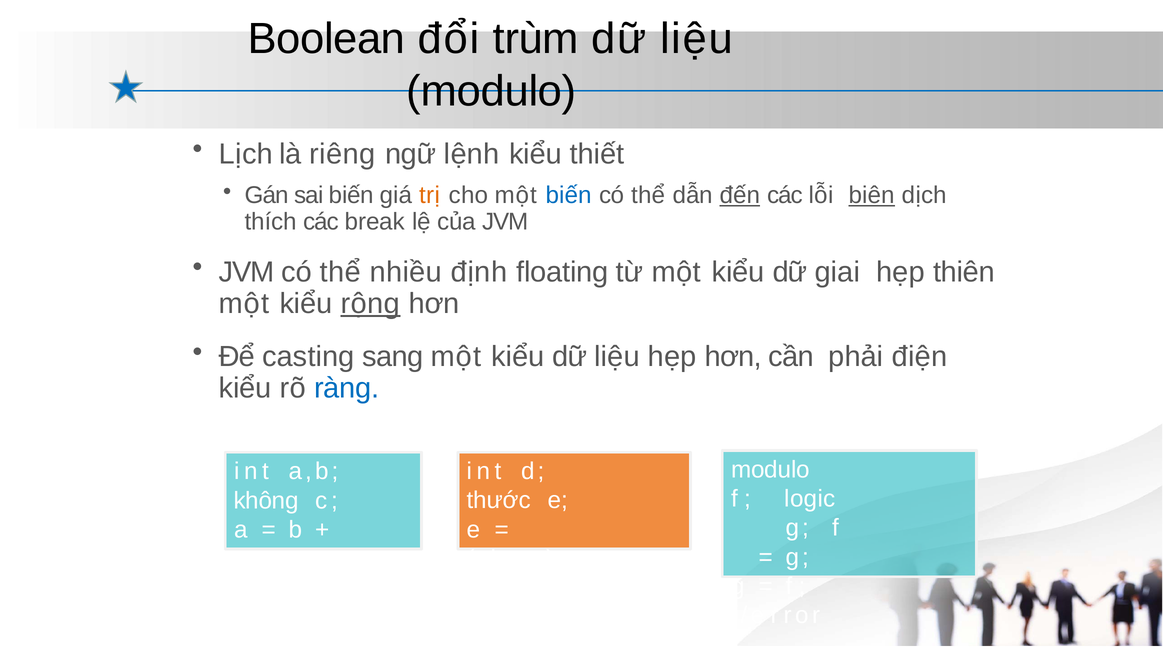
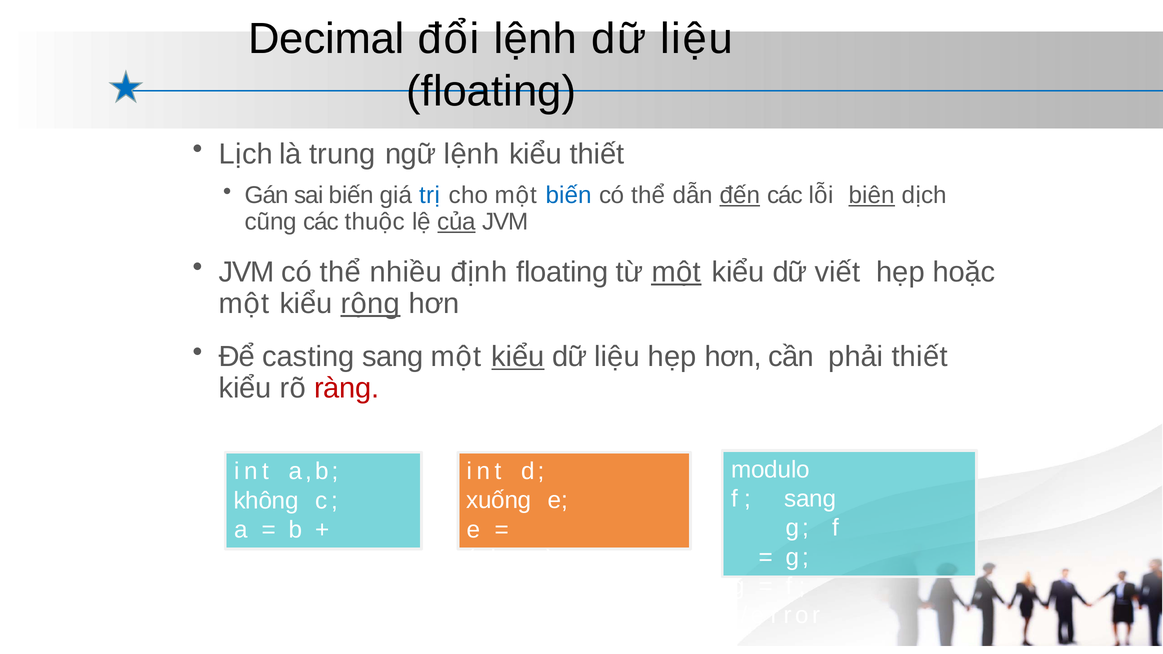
Boolean: Boolean -> Decimal
đổi trùm: trùm -> lệnh
modulo at (491, 91): modulo -> floating
riêng: riêng -> trung
trị colour: orange -> blue
thích: thích -> cũng
break: break -> thuộc
của underline: none -> present
một at (676, 272) underline: none -> present
giai: giai -> viết
thiên: thiên -> hoặc
kiểu at (518, 357) underline: none -> present
phải điện: điện -> thiết
ràng colour: blue -> red
logic at (810, 499): logic -> sang
thước: thước -> xuống
